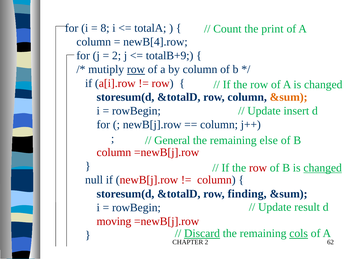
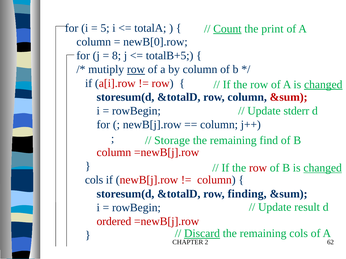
8: 8 -> 5
Count underline: none -> present
newB[4].row: newB[4].row -> newB[0].row
2 at (117, 56): 2 -> 8
totalB+9: totalB+9 -> totalB+5
changed at (323, 85) underline: none -> present
&sum at (289, 97) colour: orange -> red
insert: insert -> stderr
General: General -> Storage
else: else -> find
null at (94, 180): null -> cols
moving: moving -> ordered
cols at (299, 234) underline: present -> none
